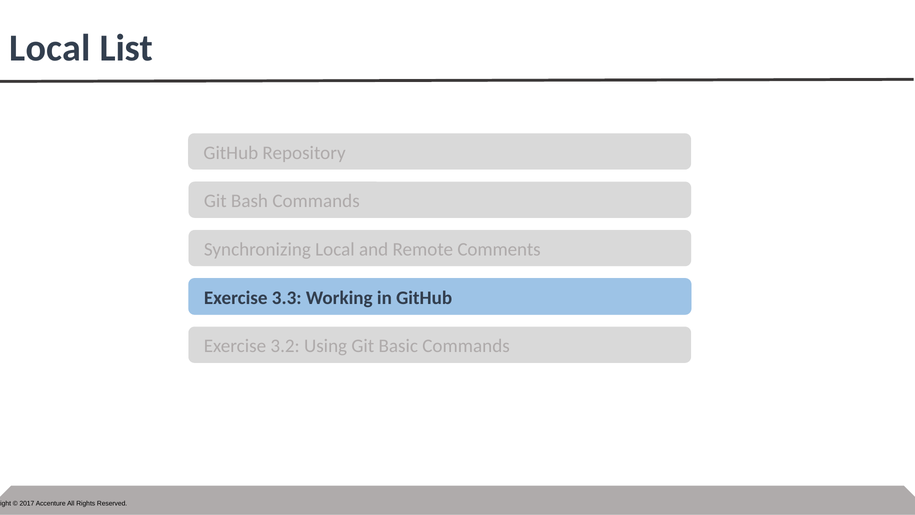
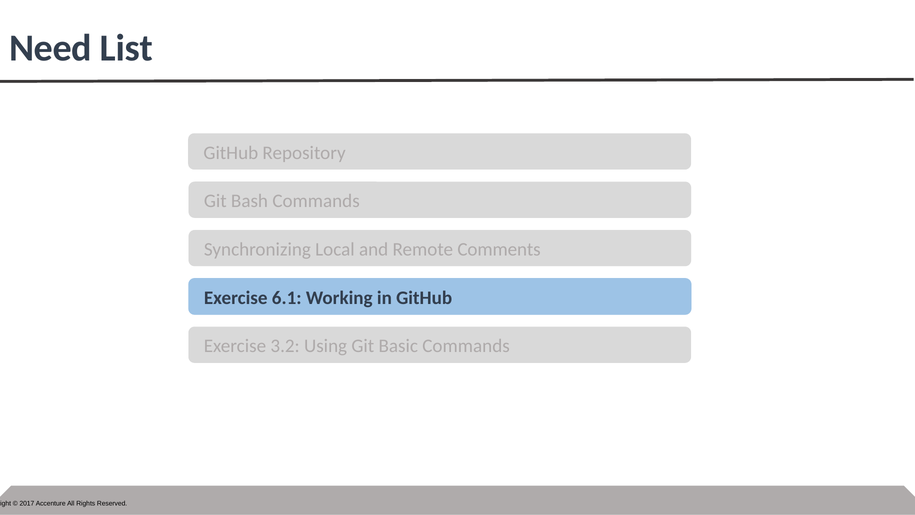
Local at (50, 48): Local -> Need
3.3: 3.3 -> 6.1
